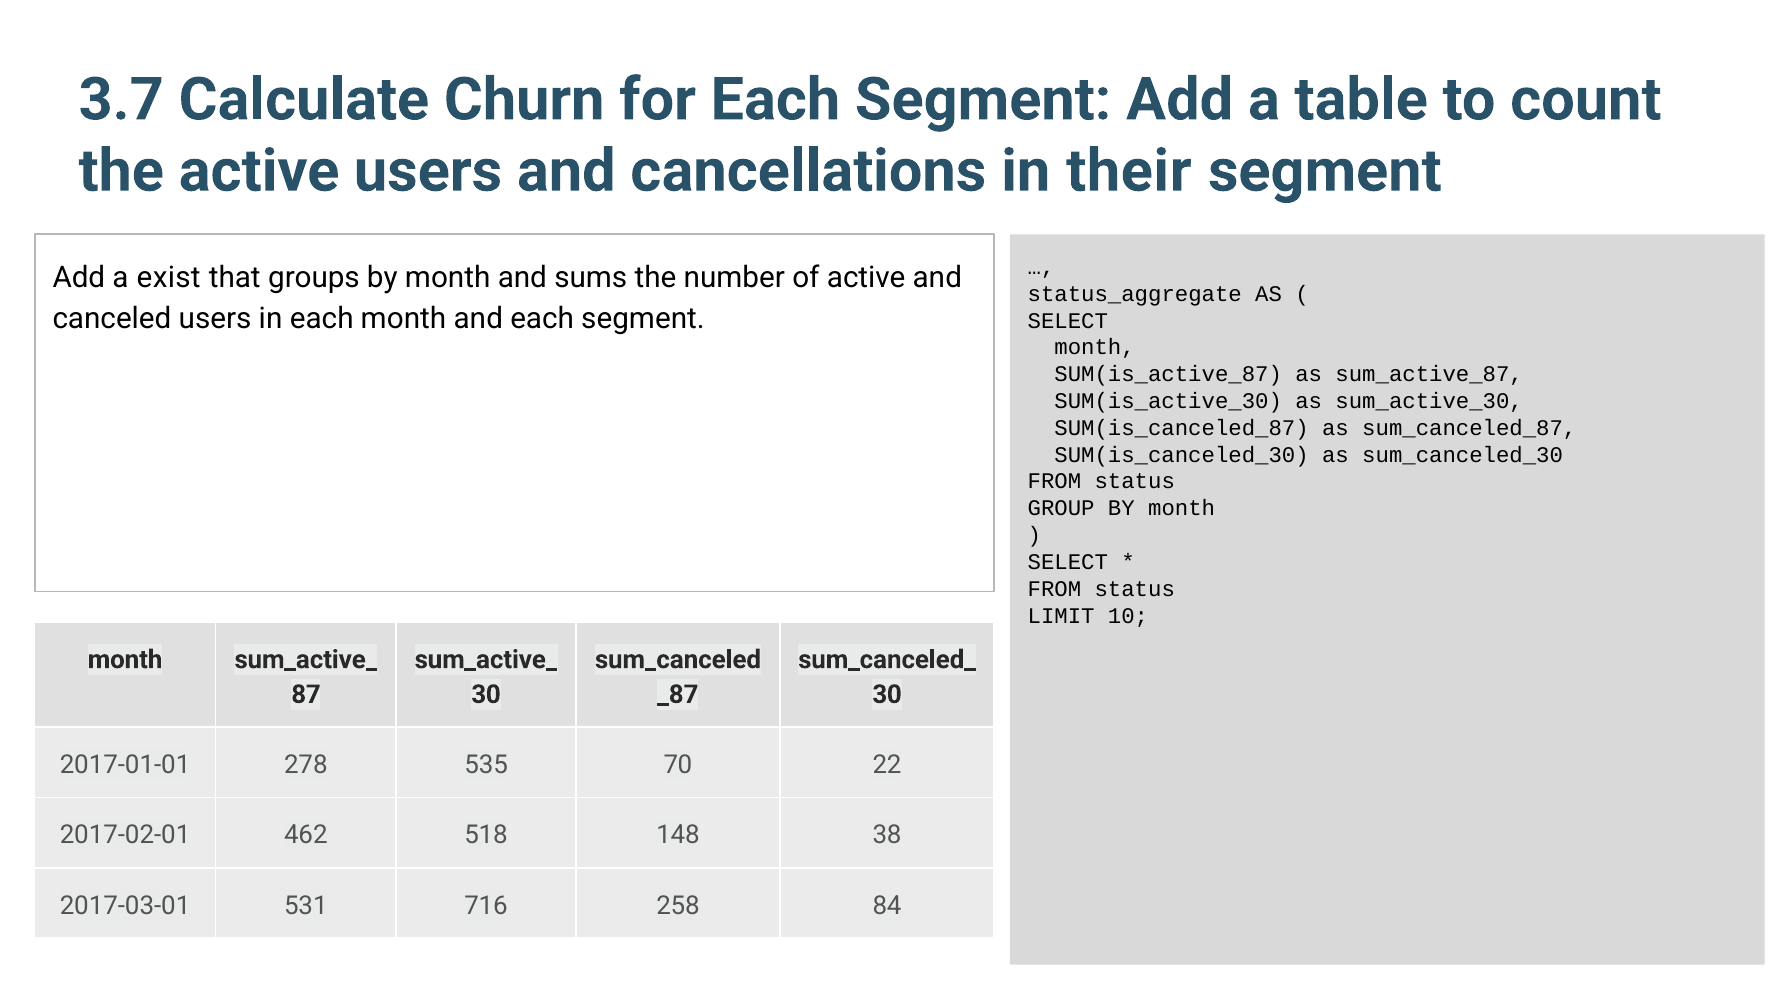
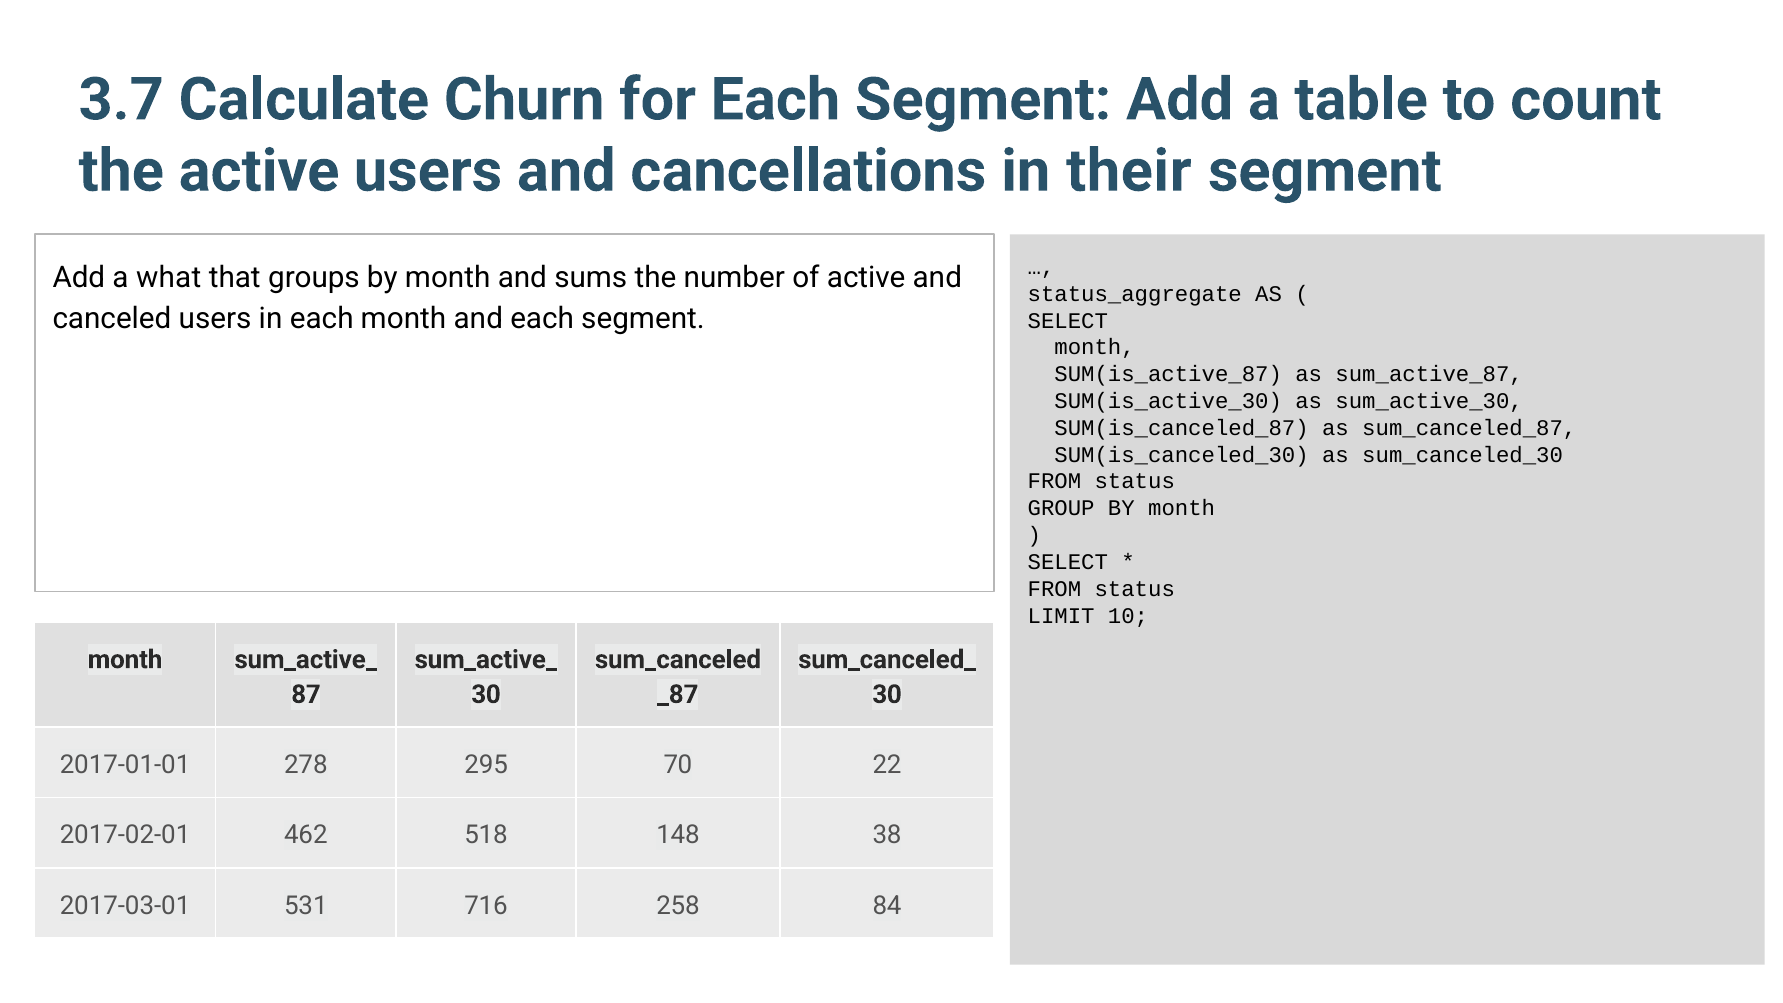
exist: exist -> what
535: 535 -> 295
